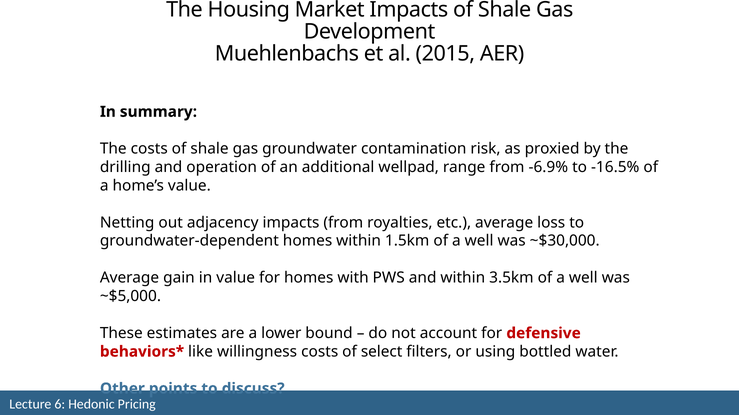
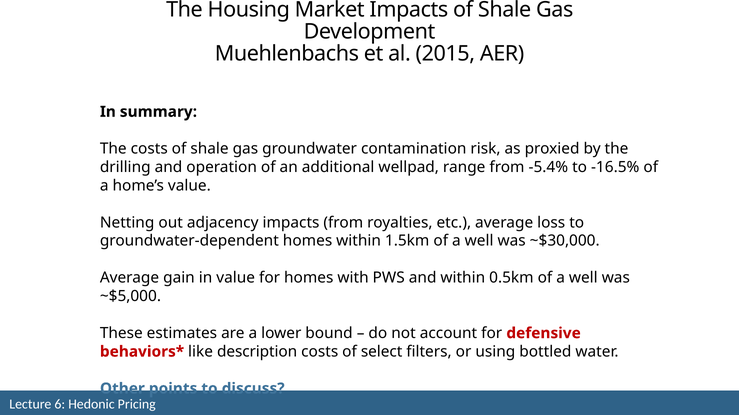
-6.9%: -6.9% -> -5.4%
3.5km: 3.5km -> 0.5km
willingness: willingness -> description
